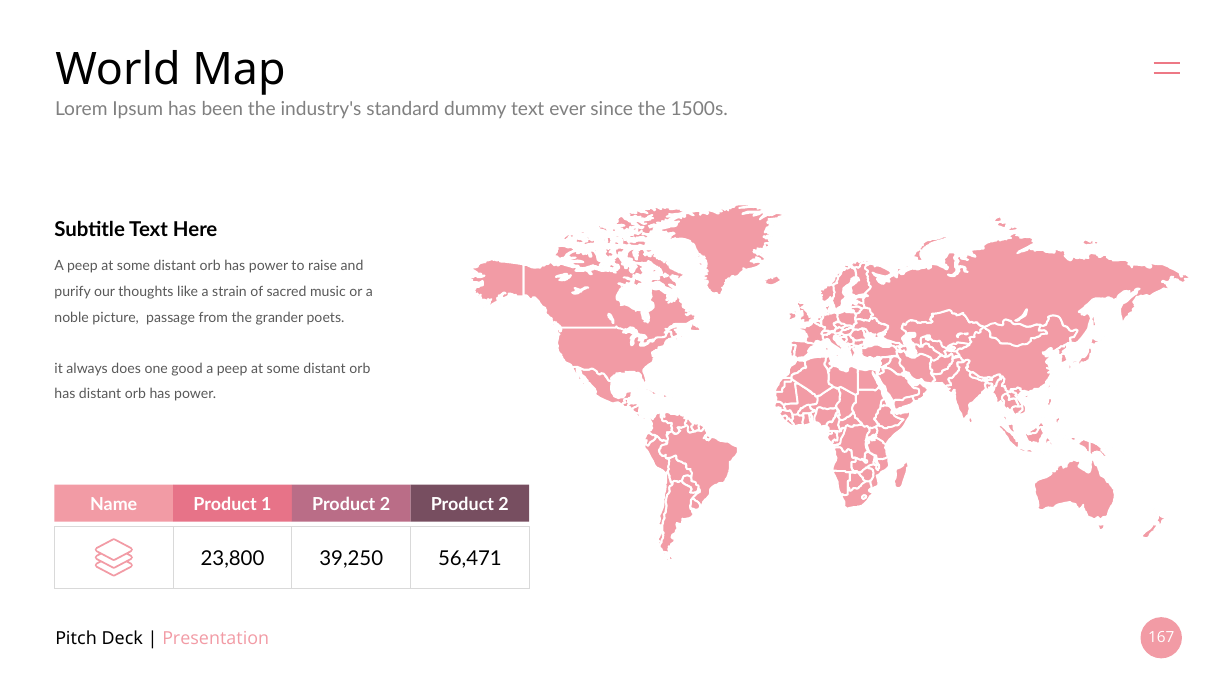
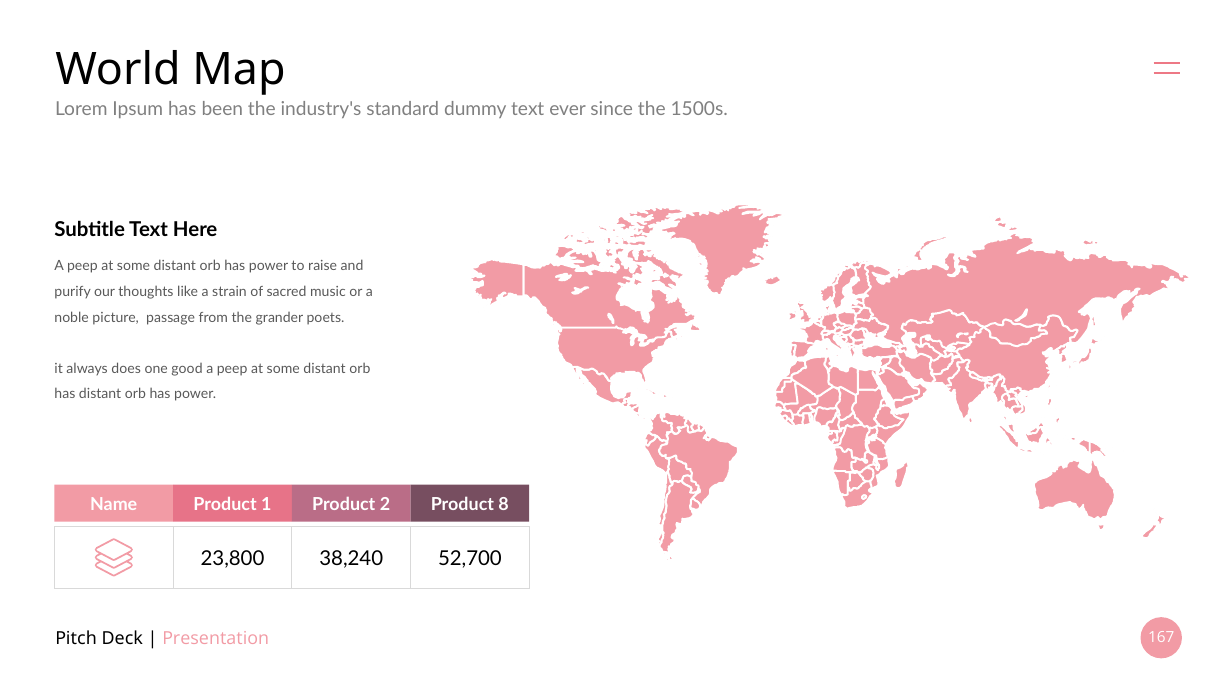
2 Product 2: 2 -> 8
39,250: 39,250 -> 38,240
56,471: 56,471 -> 52,700
